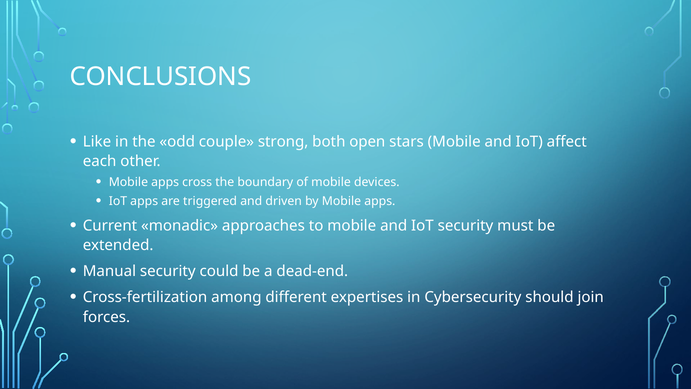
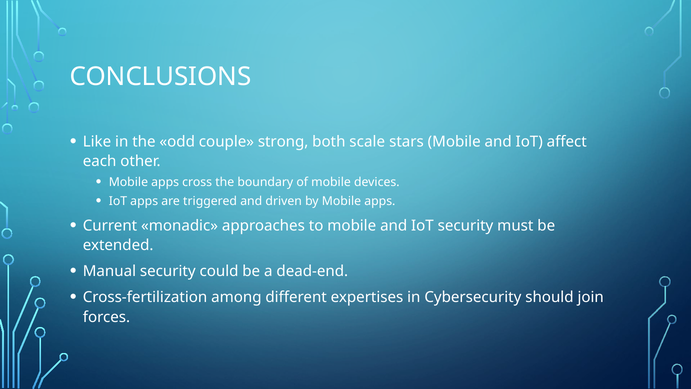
open: open -> scale
